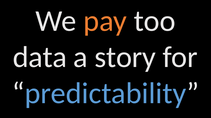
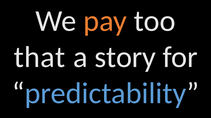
data: data -> that
